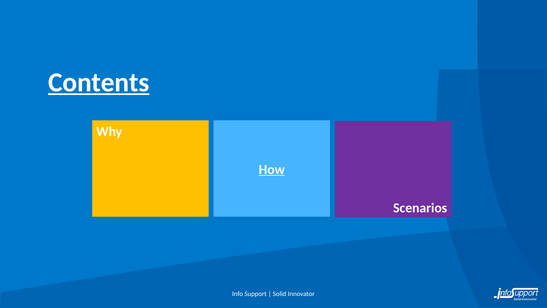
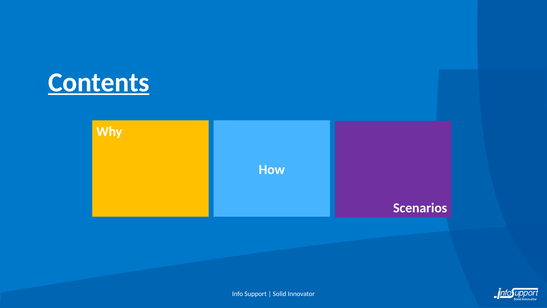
How underline: present -> none
